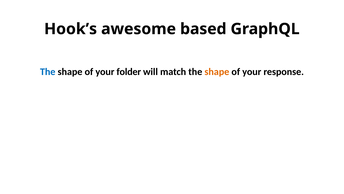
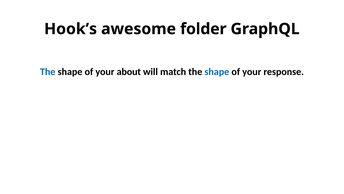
based: based -> folder
folder: folder -> about
shape at (217, 72) colour: orange -> blue
